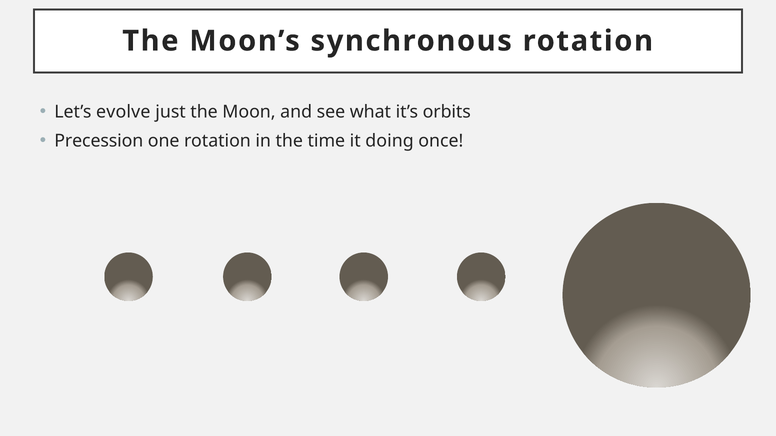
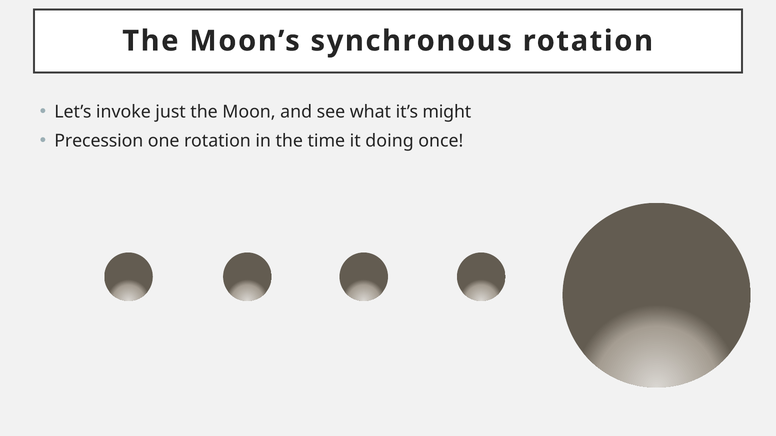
evolve: evolve -> invoke
orbits: orbits -> might
